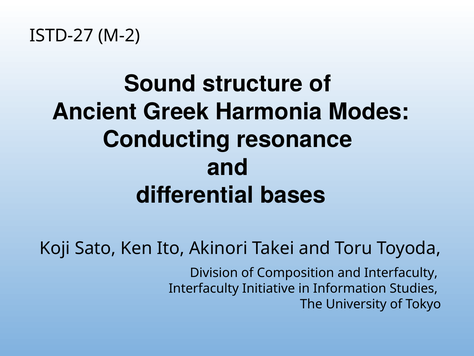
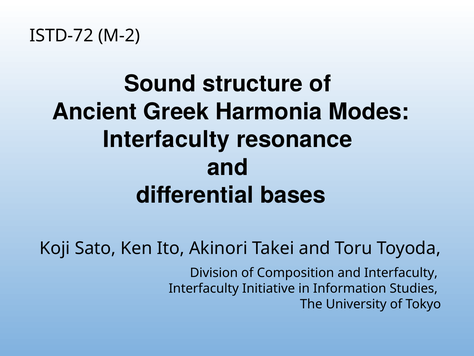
ISTD-27: ISTD-27 -> ISTD-72
Conducting at (167, 139): Conducting -> Interfaculty
